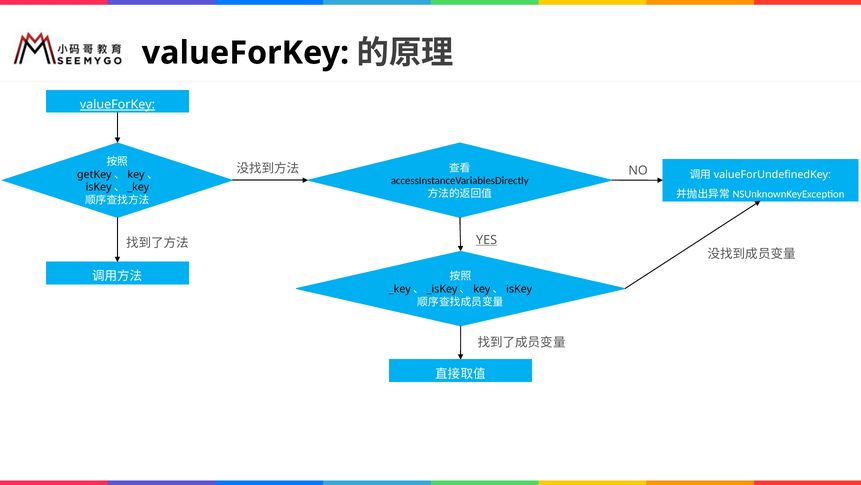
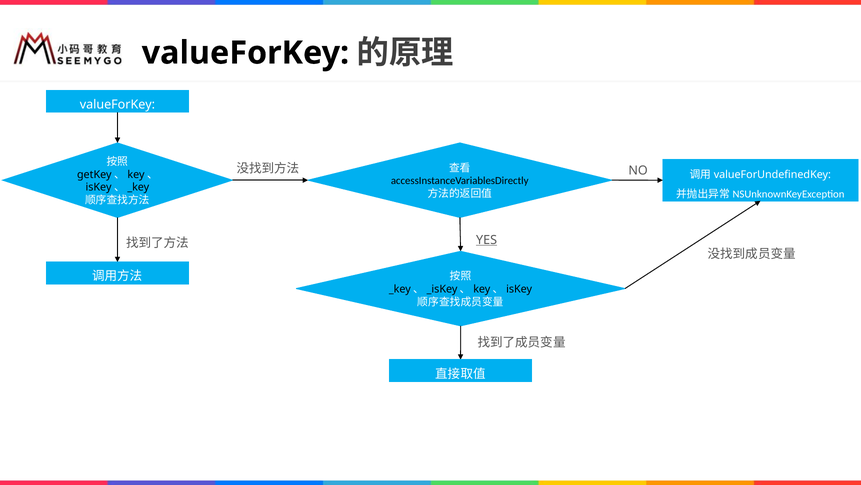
valueForKey at (117, 104) underline: present -> none
